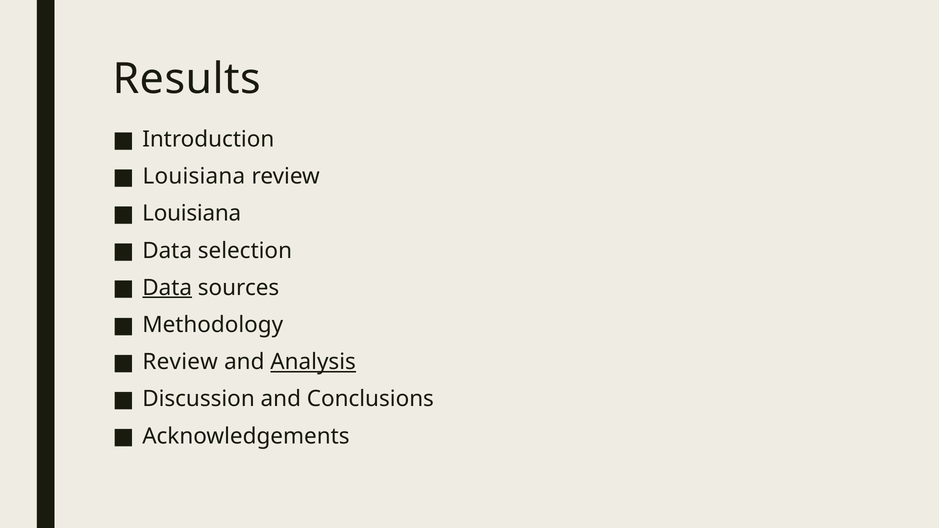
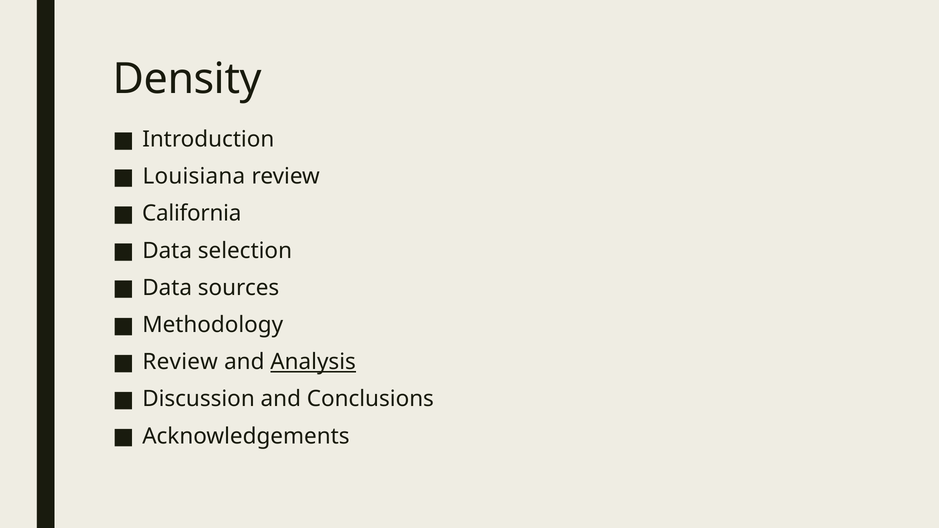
Results: Results -> Density
Louisiana at (192, 214): Louisiana -> California
Data at (167, 288) underline: present -> none
